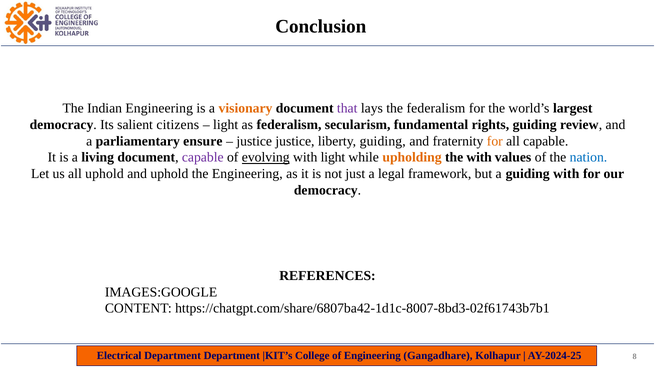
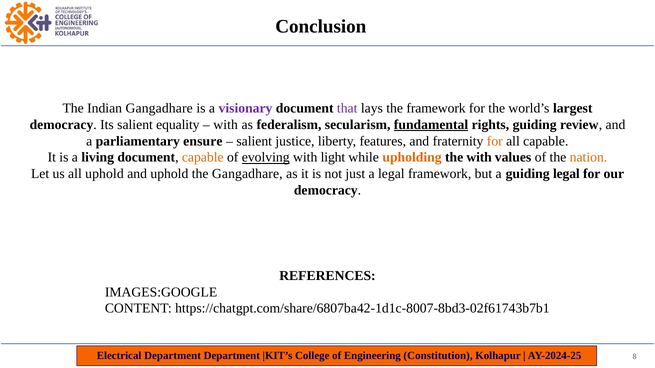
Indian Engineering: Engineering -> Gangadhare
visionary colour: orange -> purple
the federalism: federalism -> framework
citizens: citizens -> equality
light at (226, 125): light -> with
fundamental underline: none -> present
justice at (254, 141): justice -> salient
liberty guiding: guiding -> features
capable at (203, 158) colour: purple -> orange
nation colour: blue -> orange
the Engineering: Engineering -> Gangadhare
guiding with: with -> legal
Gangadhare: Gangadhare -> Constitution
